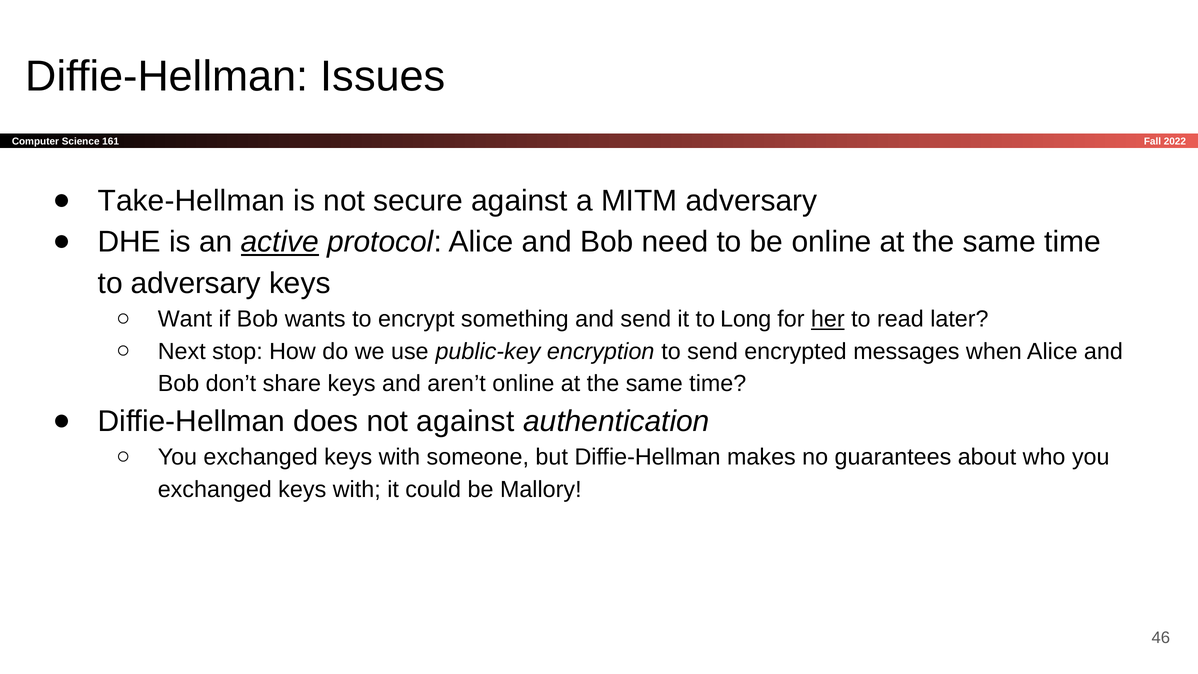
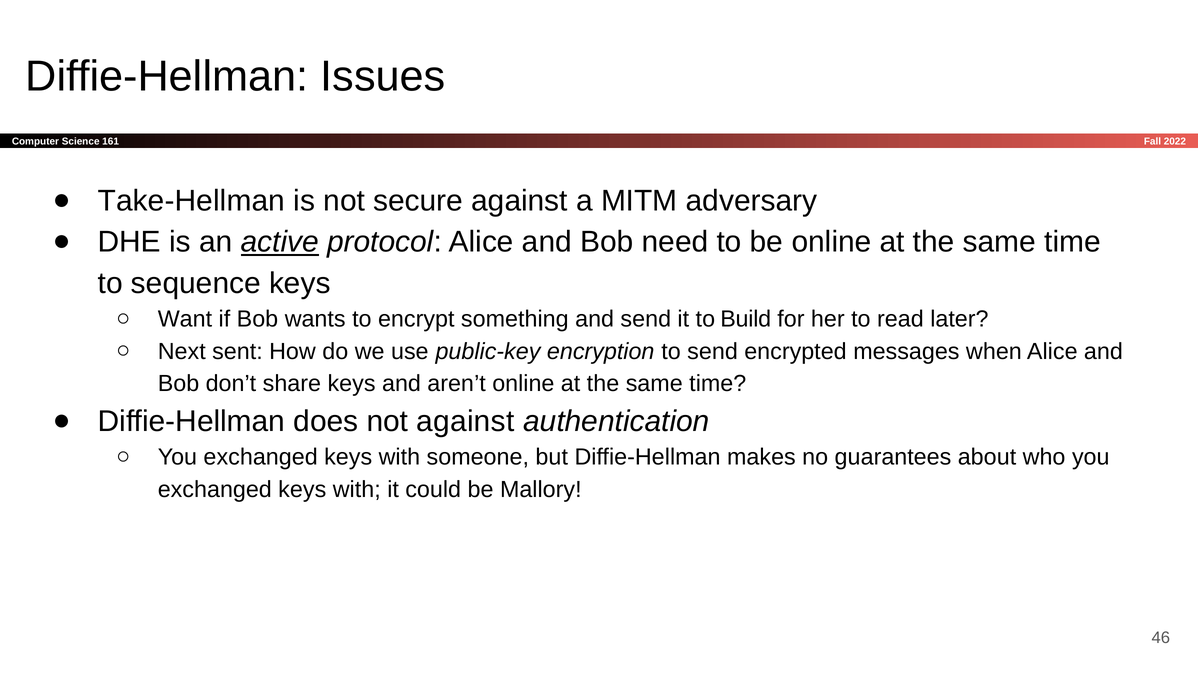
to adversary: adversary -> sequence
Long: Long -> Build
her underline: present -> none
stop: stop -> sent
